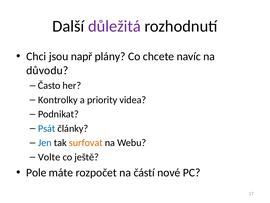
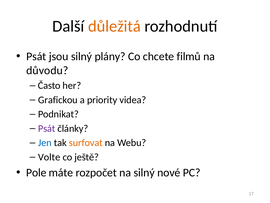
důležitá colour: purple -> orange
Chci at (36, 56): Chci -> Psát
jsou např: např -> silný
navíc: navíc -> filmů
Kontrolky: Kontrolky -> Grafickou
Psát at (47, 128) colour: blue -> purple
na částí: částí -> silný
